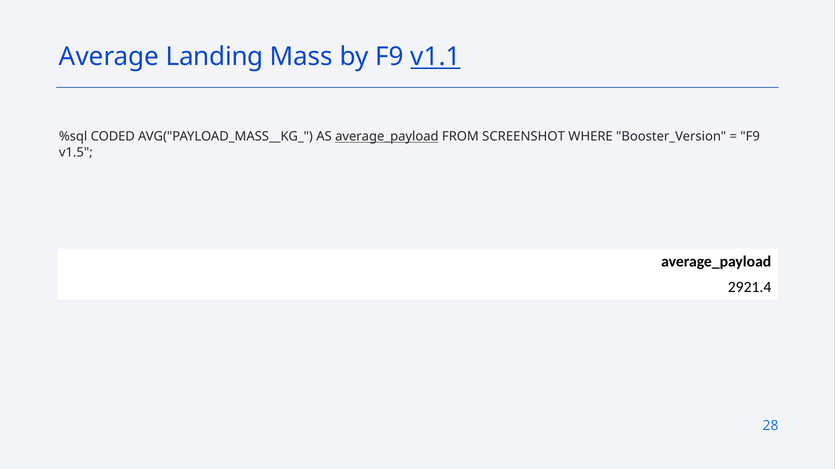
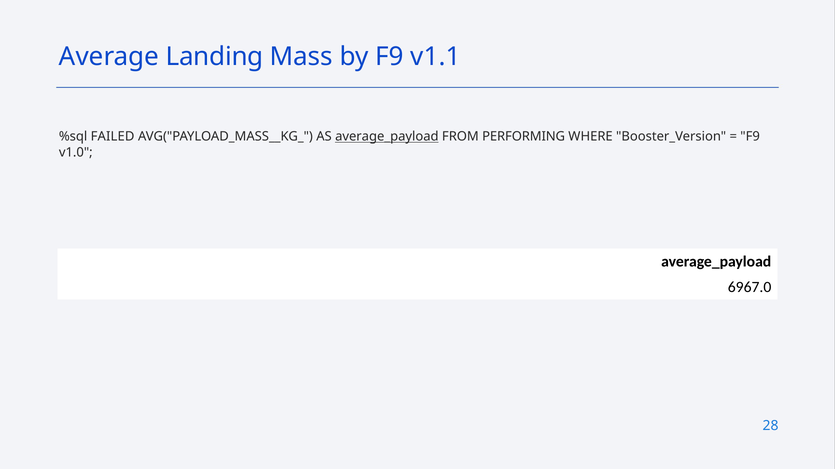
v1.1 underline: present -> none
CODED: CODED -> FAILED
SCREENSHOT: SCREENSHOT -> PERFORMING
v1.5: v1.5 -> v1.0
2921.4: 2921.4 -> 6967.0
